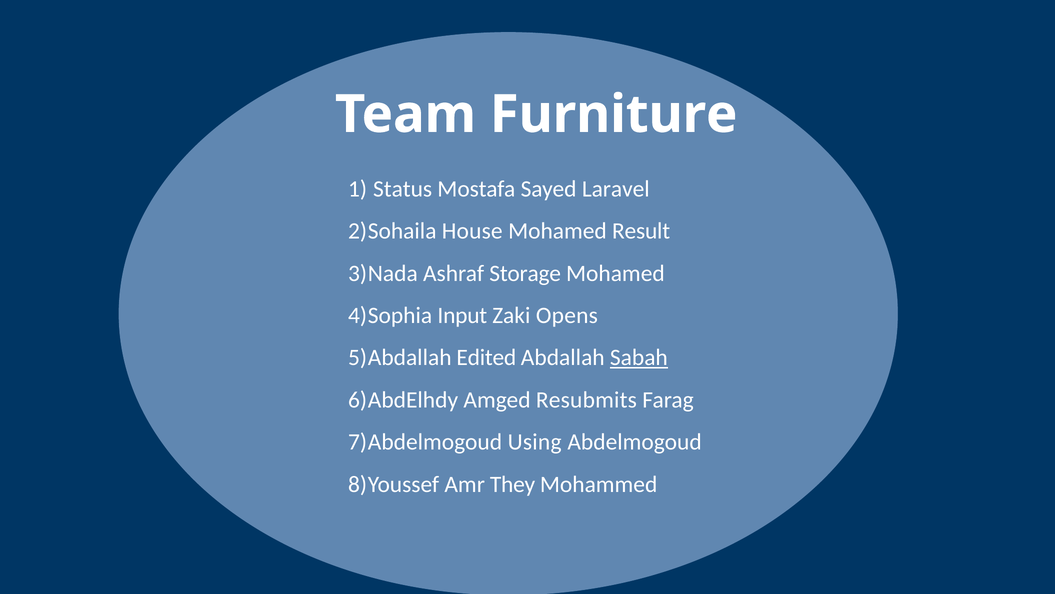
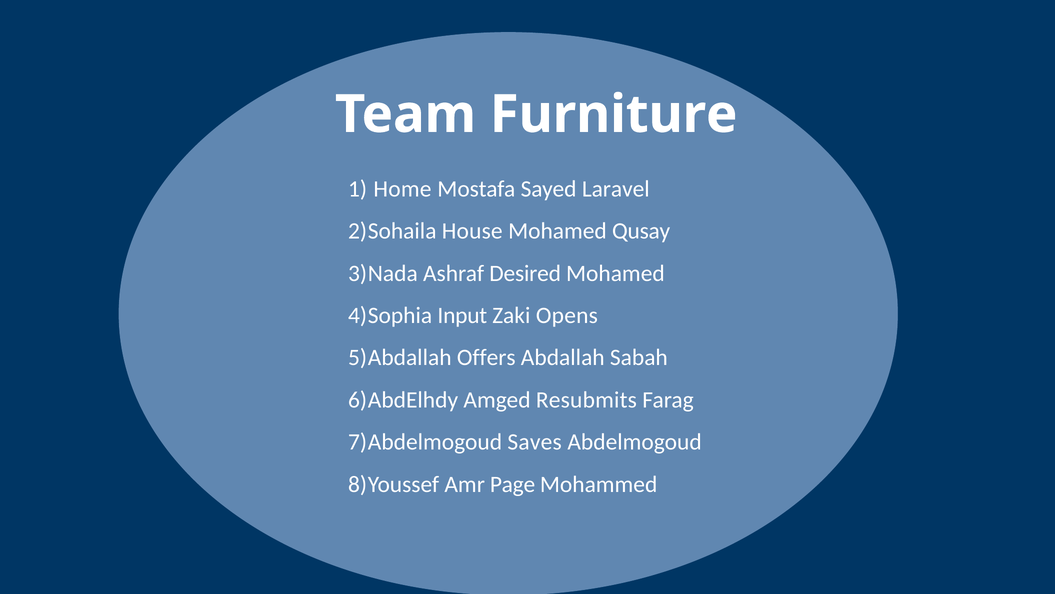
Status: Status -> Home
Result: Result -> Qusay
Storage: Storage -> Desired
Edited: Edited -> Offers
Sabah underline: present -> none
Using: Using -> Saves
They: They -> Page
